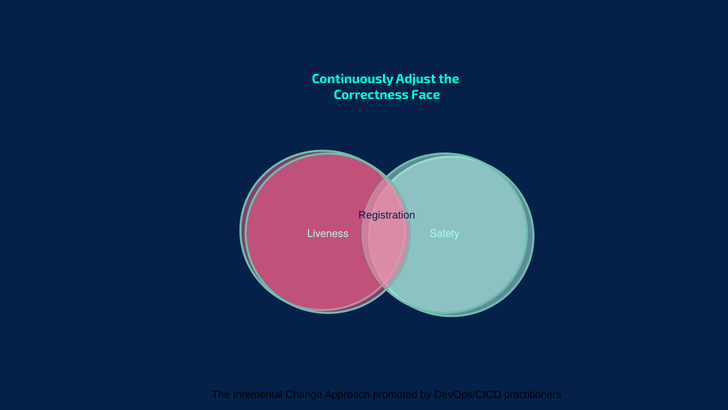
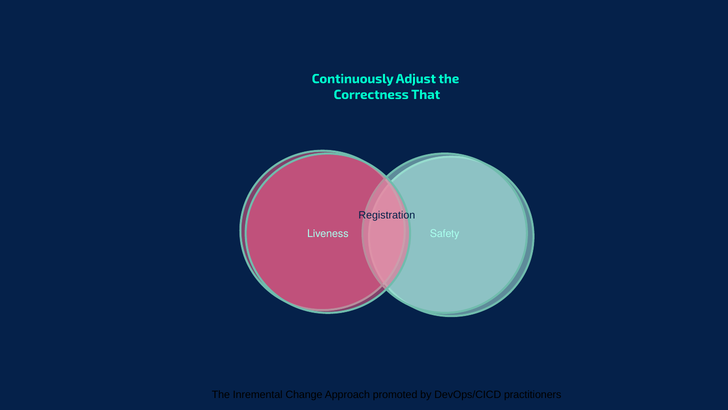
Face: Face -> That
